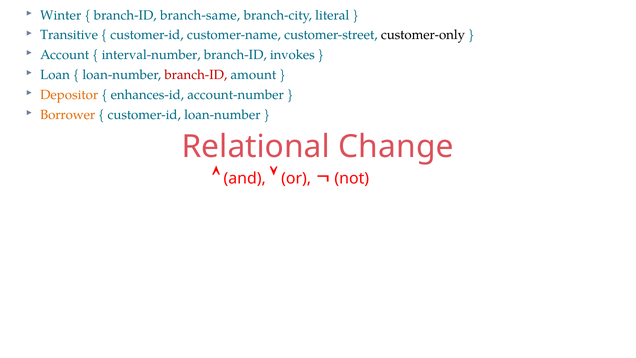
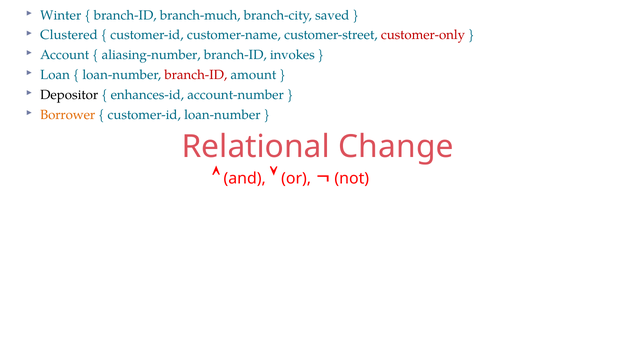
branch-same: branch-same -> branch-much
literal: literal -> saved
Transitive: Transitive -> Clustered
customer-only colour: black -> red
interval-number: interval-number -> aliasing-number
Depositor colour: orange -> black
